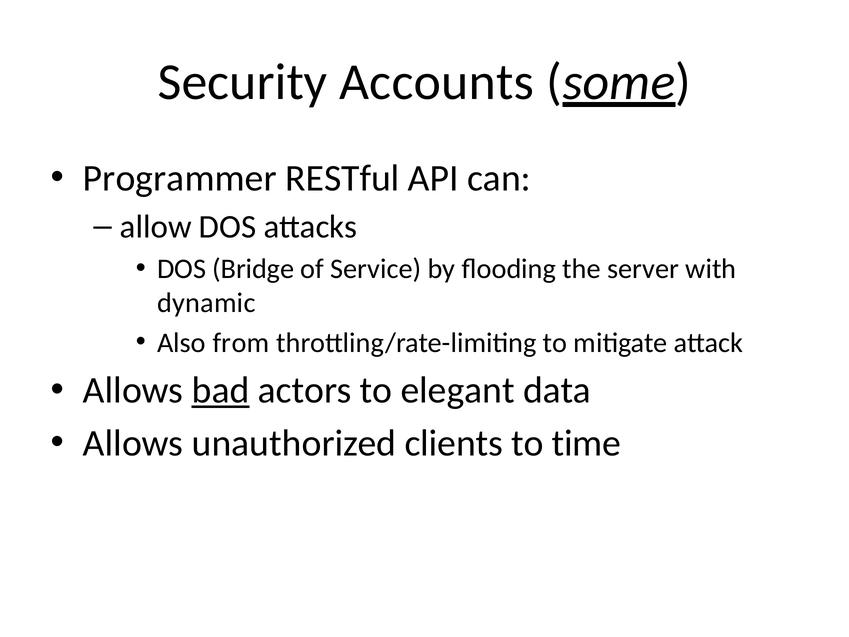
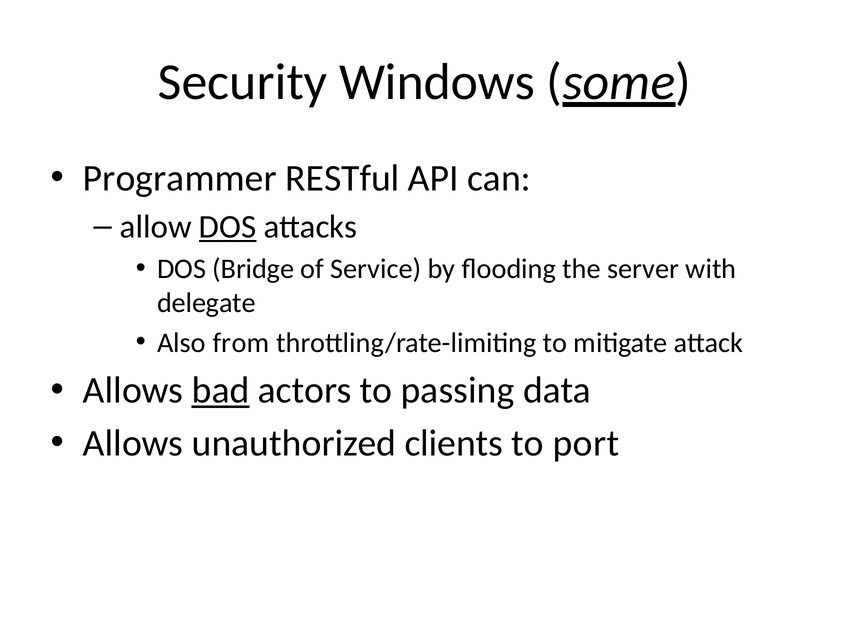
Accounts: Accounts -> Windows
DOS at (228, 227) underline: none -> present
dynamic: dynamic -> delegate
elegant: elegant -> passing
time: time -> port
